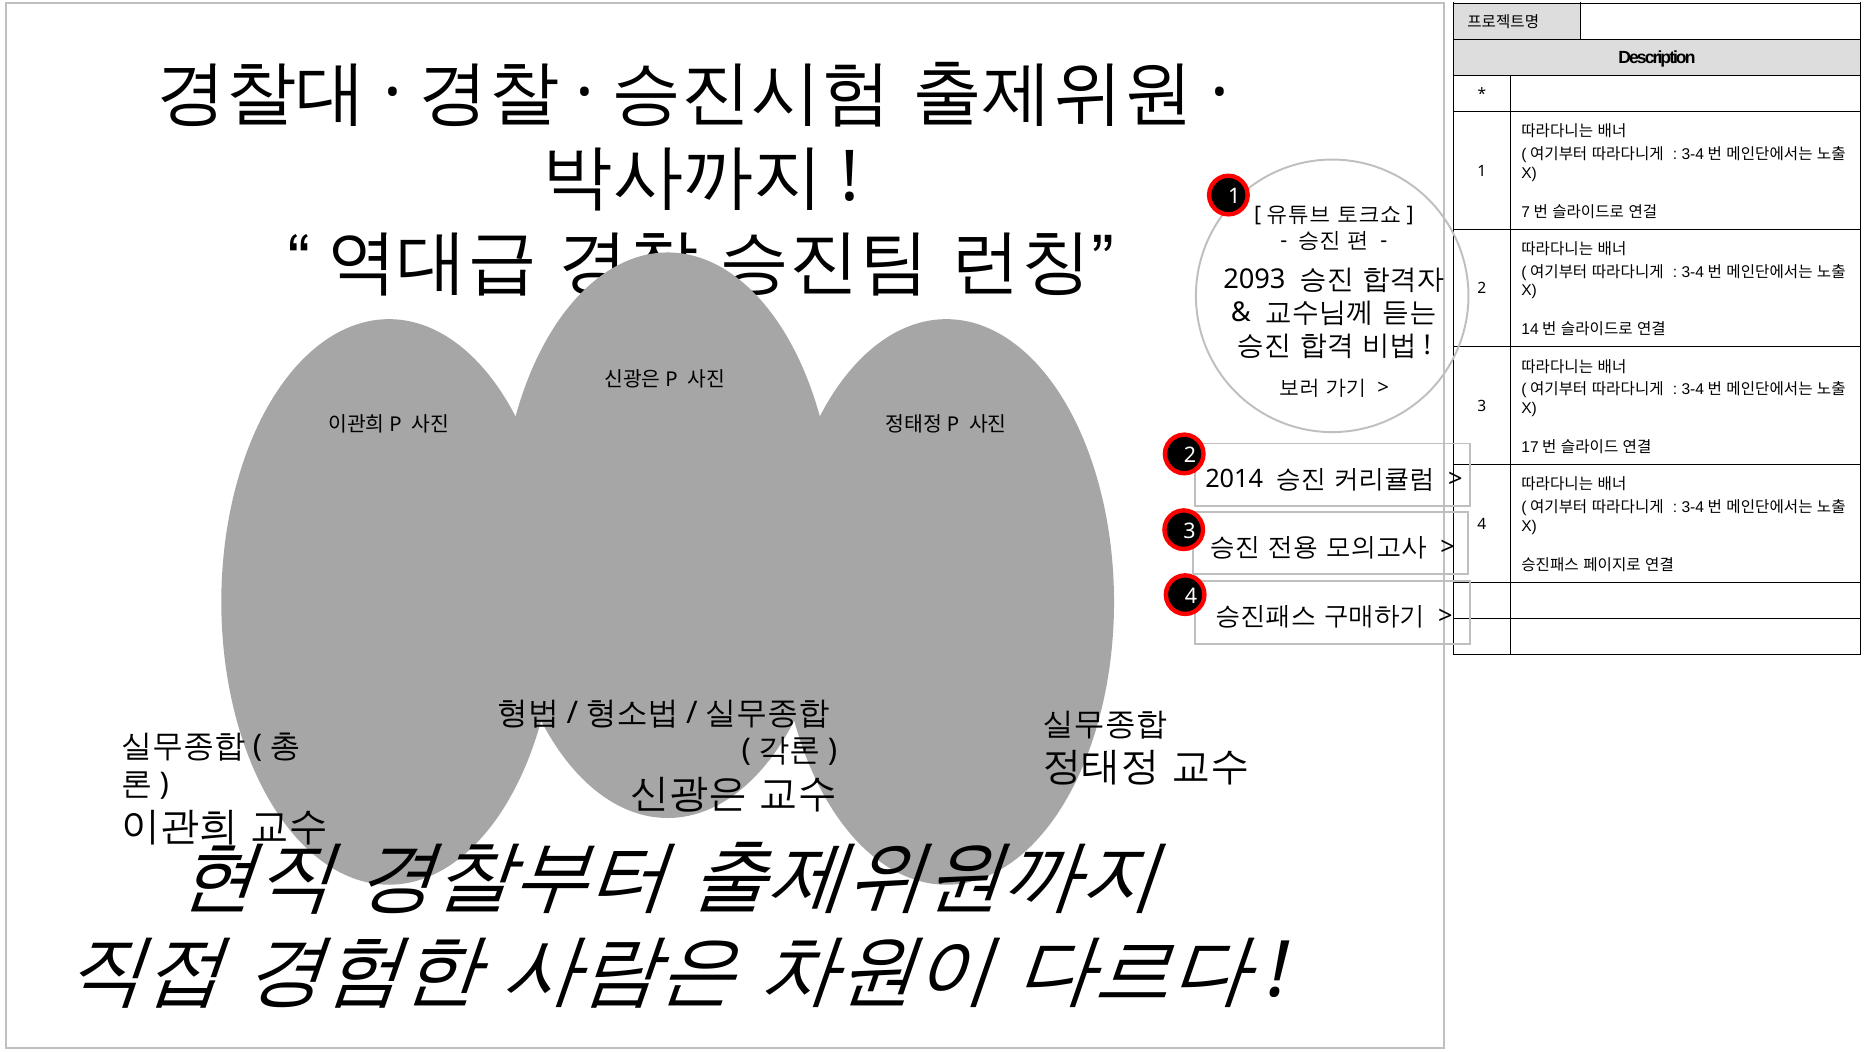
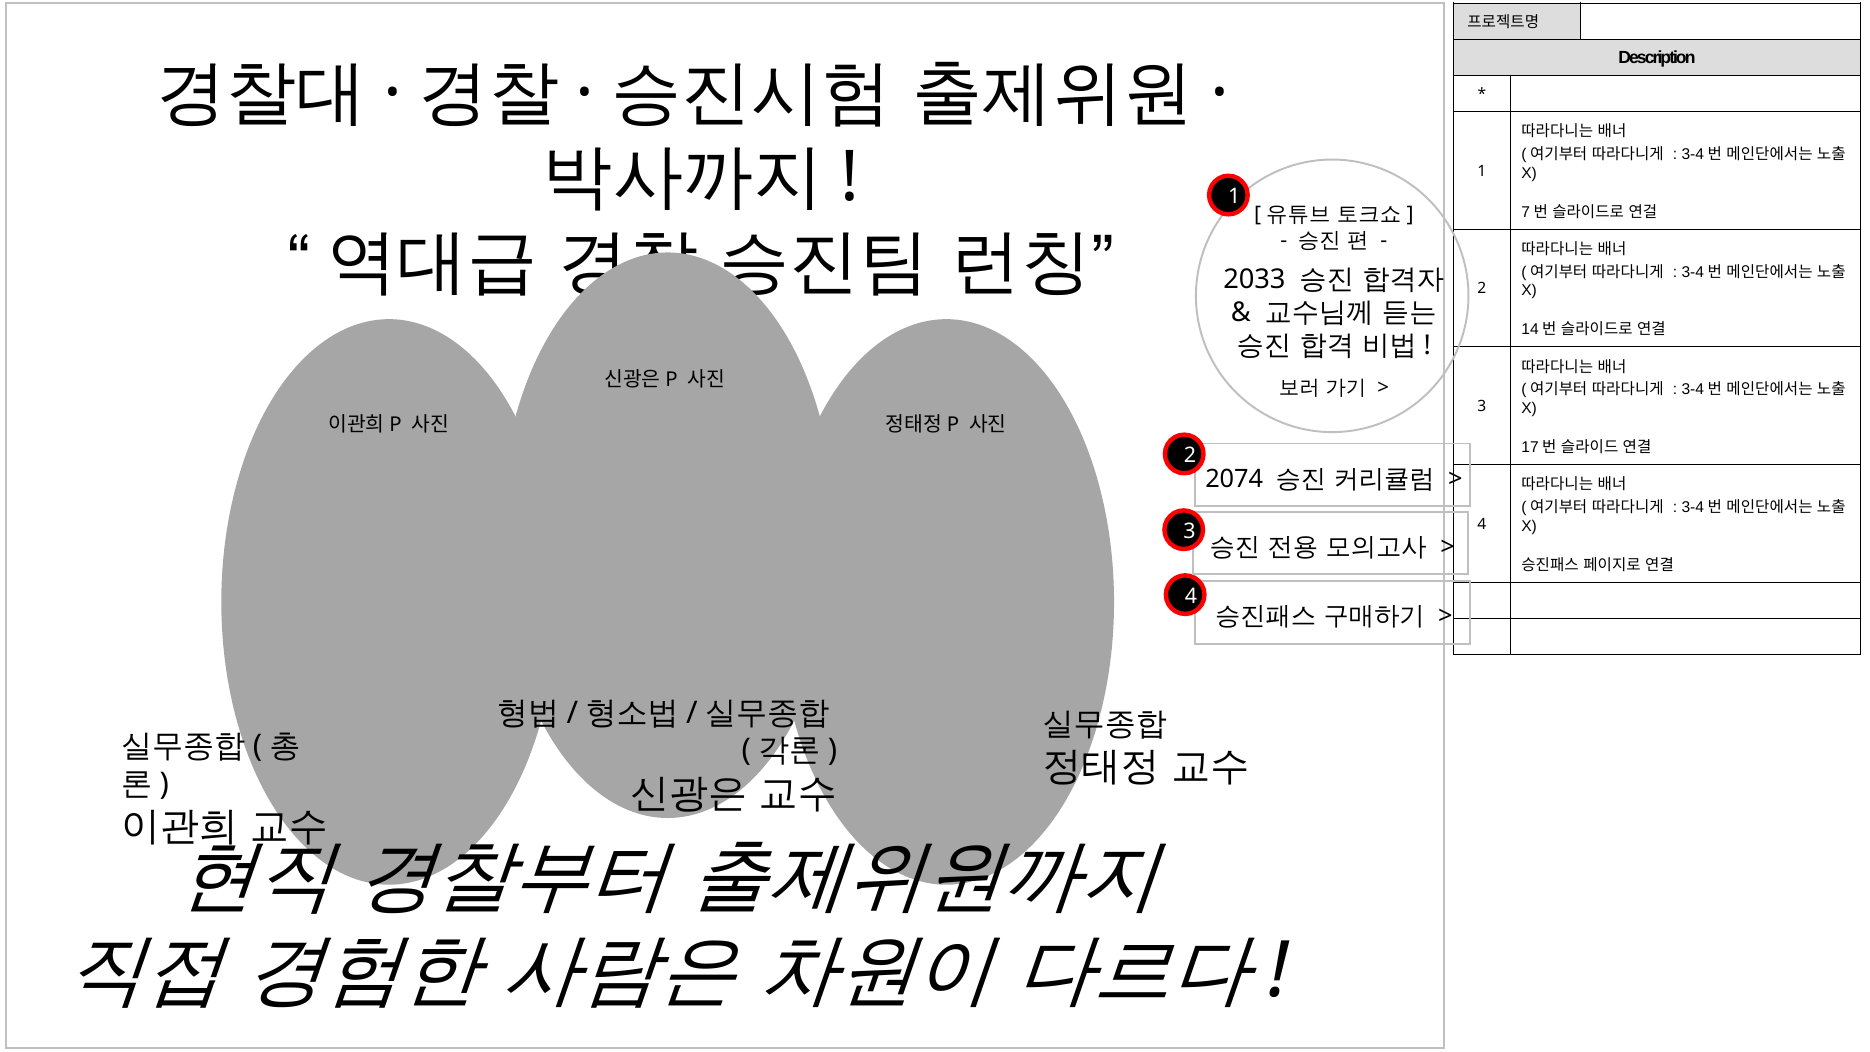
2093: 2093 -> 2033
2014: 2014 -> 2074
